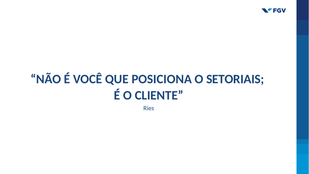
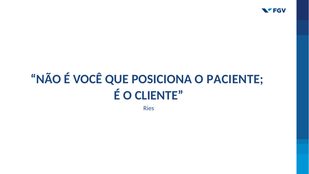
SETORIAIS: SETORIAIS -> PACIENTE
